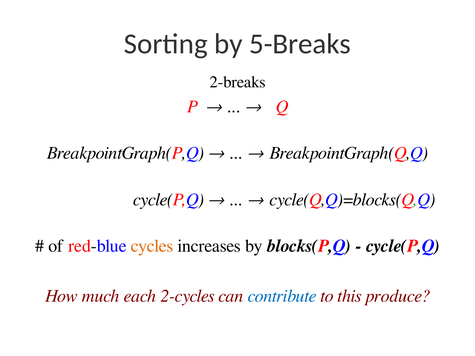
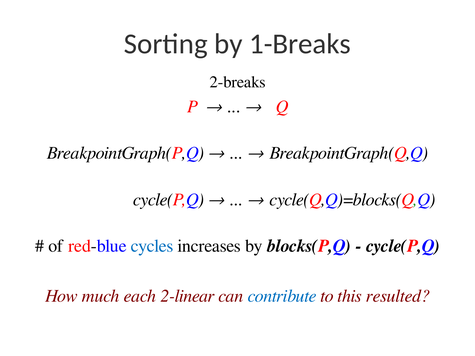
5-Breaks: 5-Breaks -> 1-Breaks
cycles colour: orange -> blue
2-cycles: 2-cycles -> 2-linear
produce: produce -> resulted
